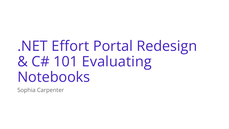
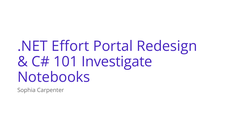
Evaluating: Evaluating -> Investigate
